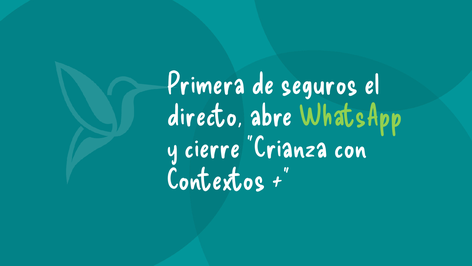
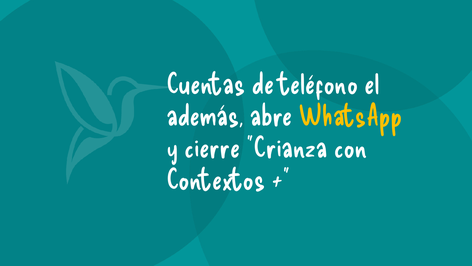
Primera: Primera -> Cuentas
seguros: seguros -> teléfono
directo: directo -> además
WhatsApp colour: light green -> yellow
